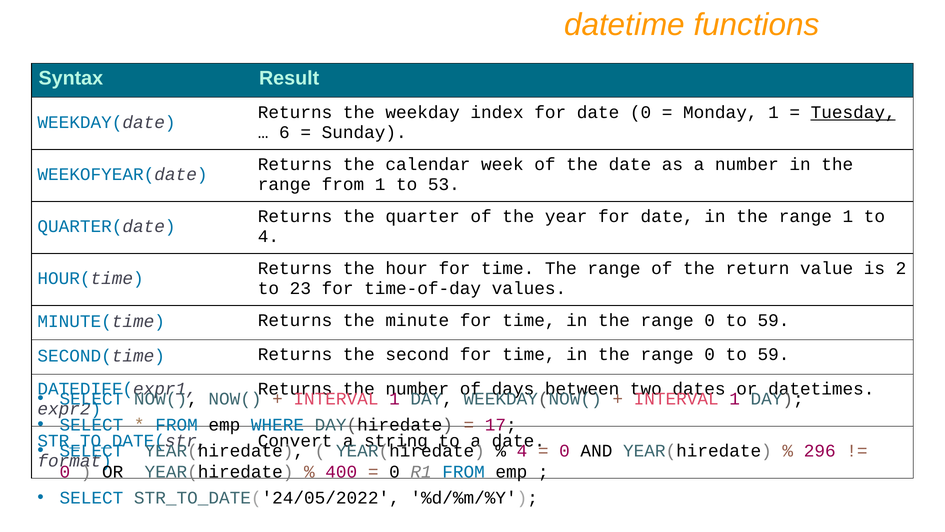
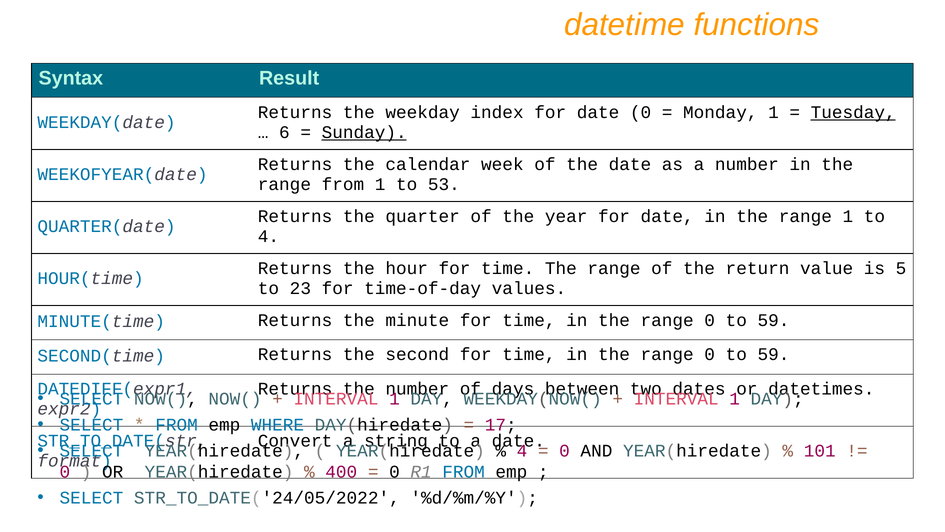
Sunday underline: none -> present
2: 2 -> 5
296: 296 -> 101
